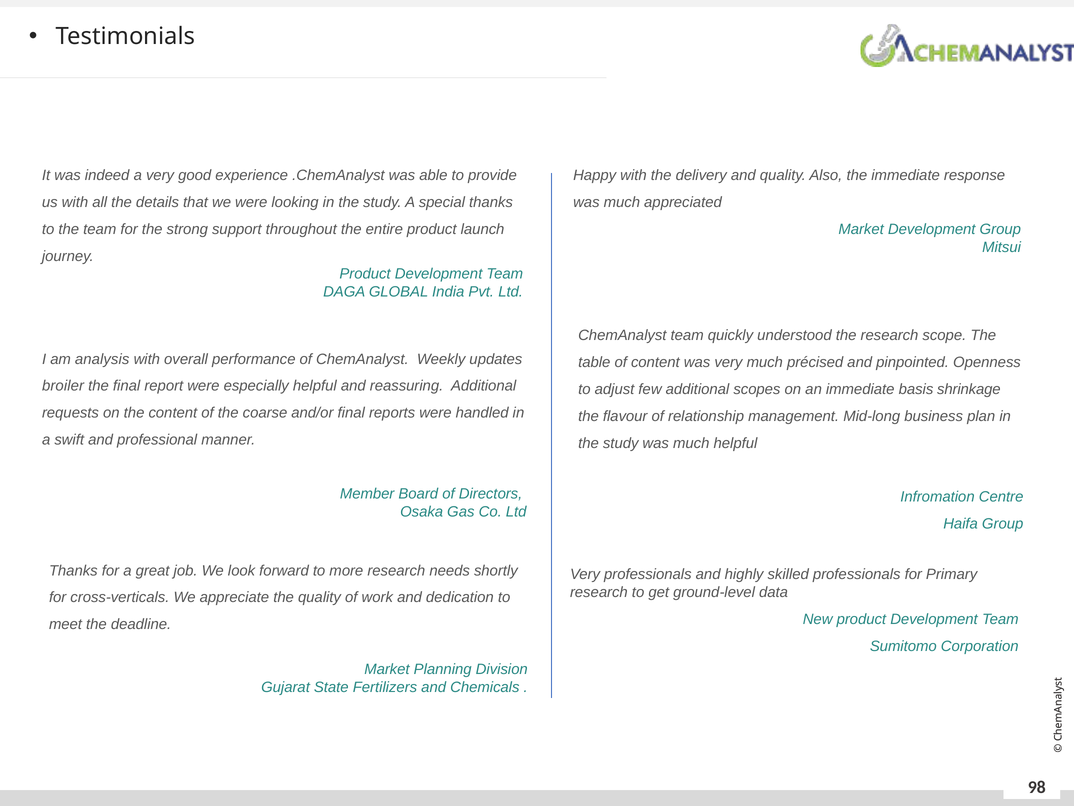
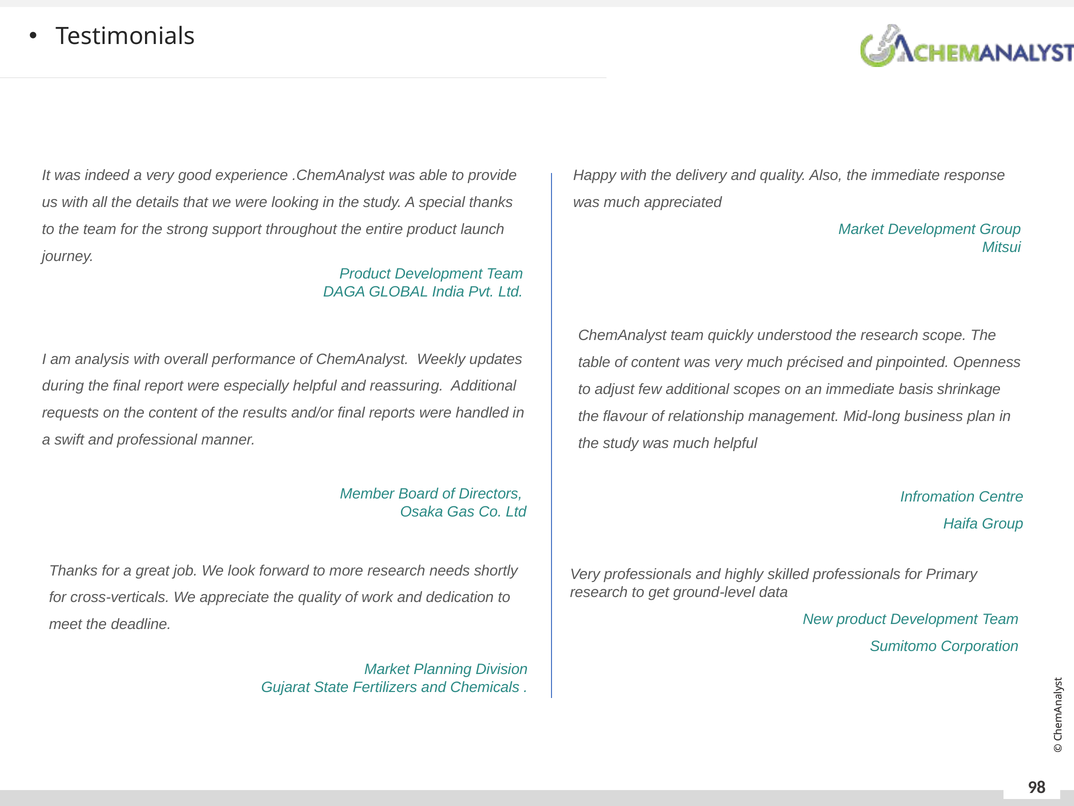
broiler: broiler -> during
coarse: coarse -> results
